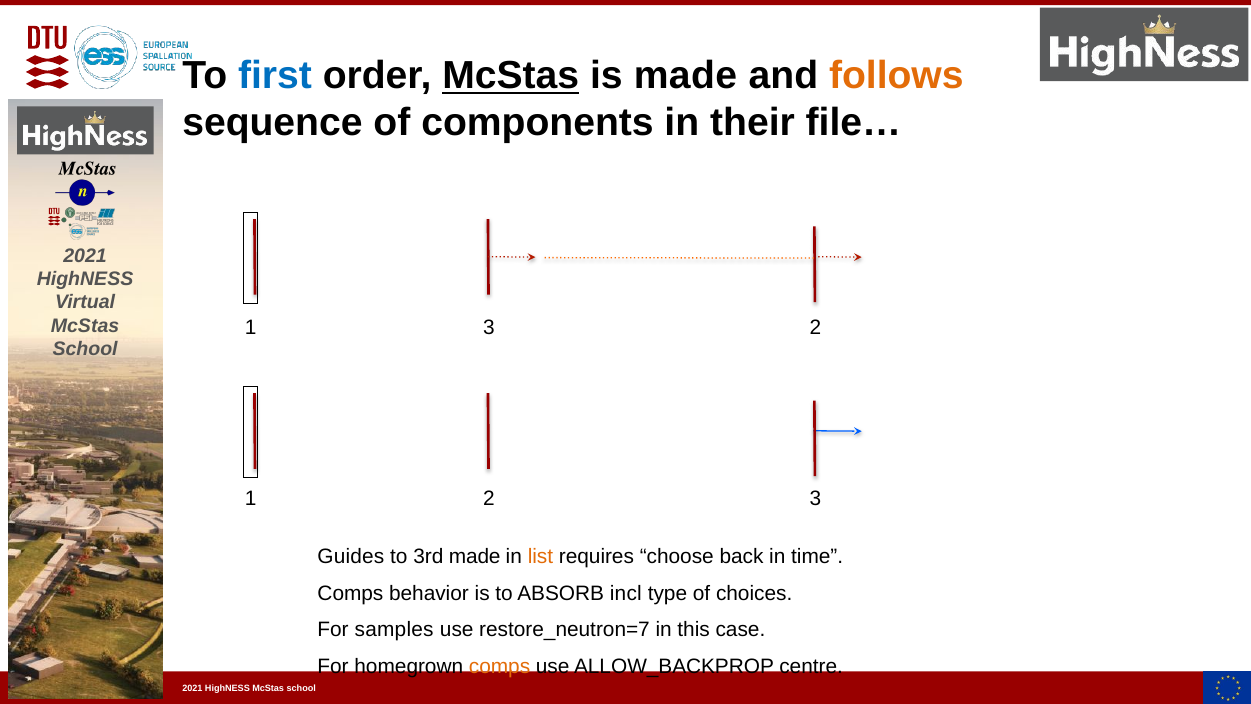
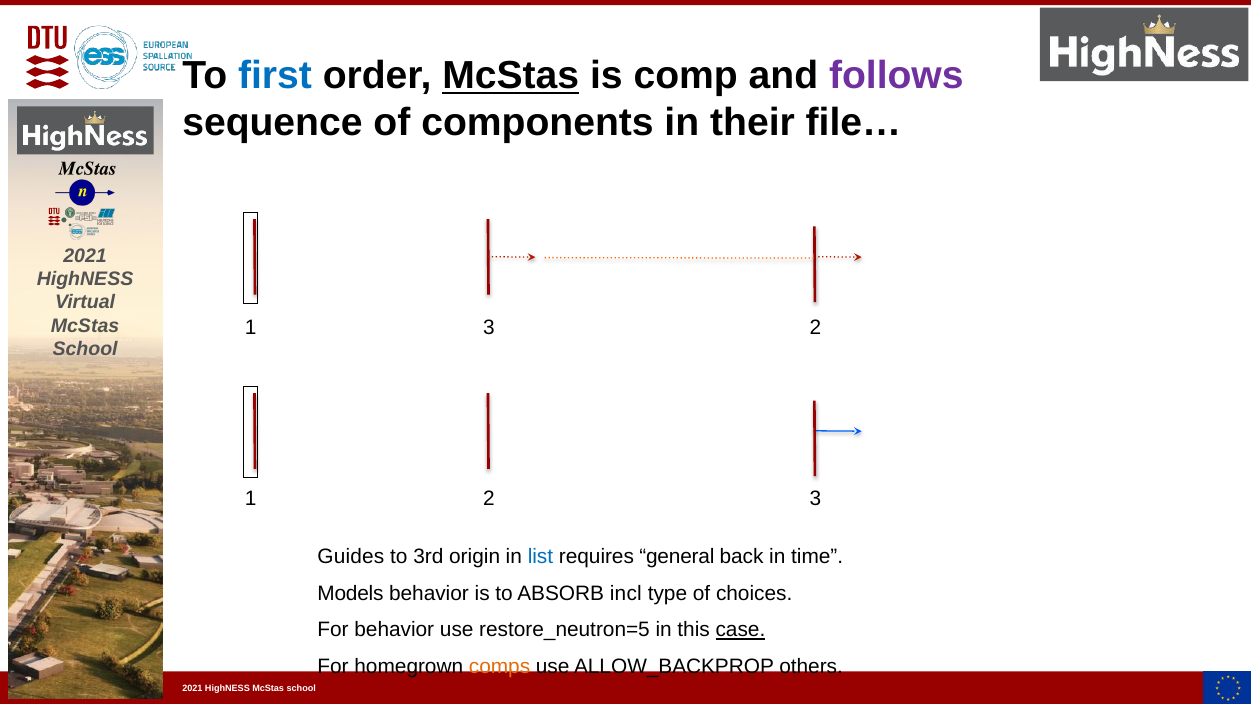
is made: made -> comp
follows colour: orange -> purple
3rd made: made -> origin
list colour: orange -> blue
choose: choose -> general
Comps at (350, 594): Comps -> Models
For samples: samples -> behavior
restore_neutron=7: restore_neutron=7 -> restore_neutron=5
case underline: none -> present
centre: centre -> others
